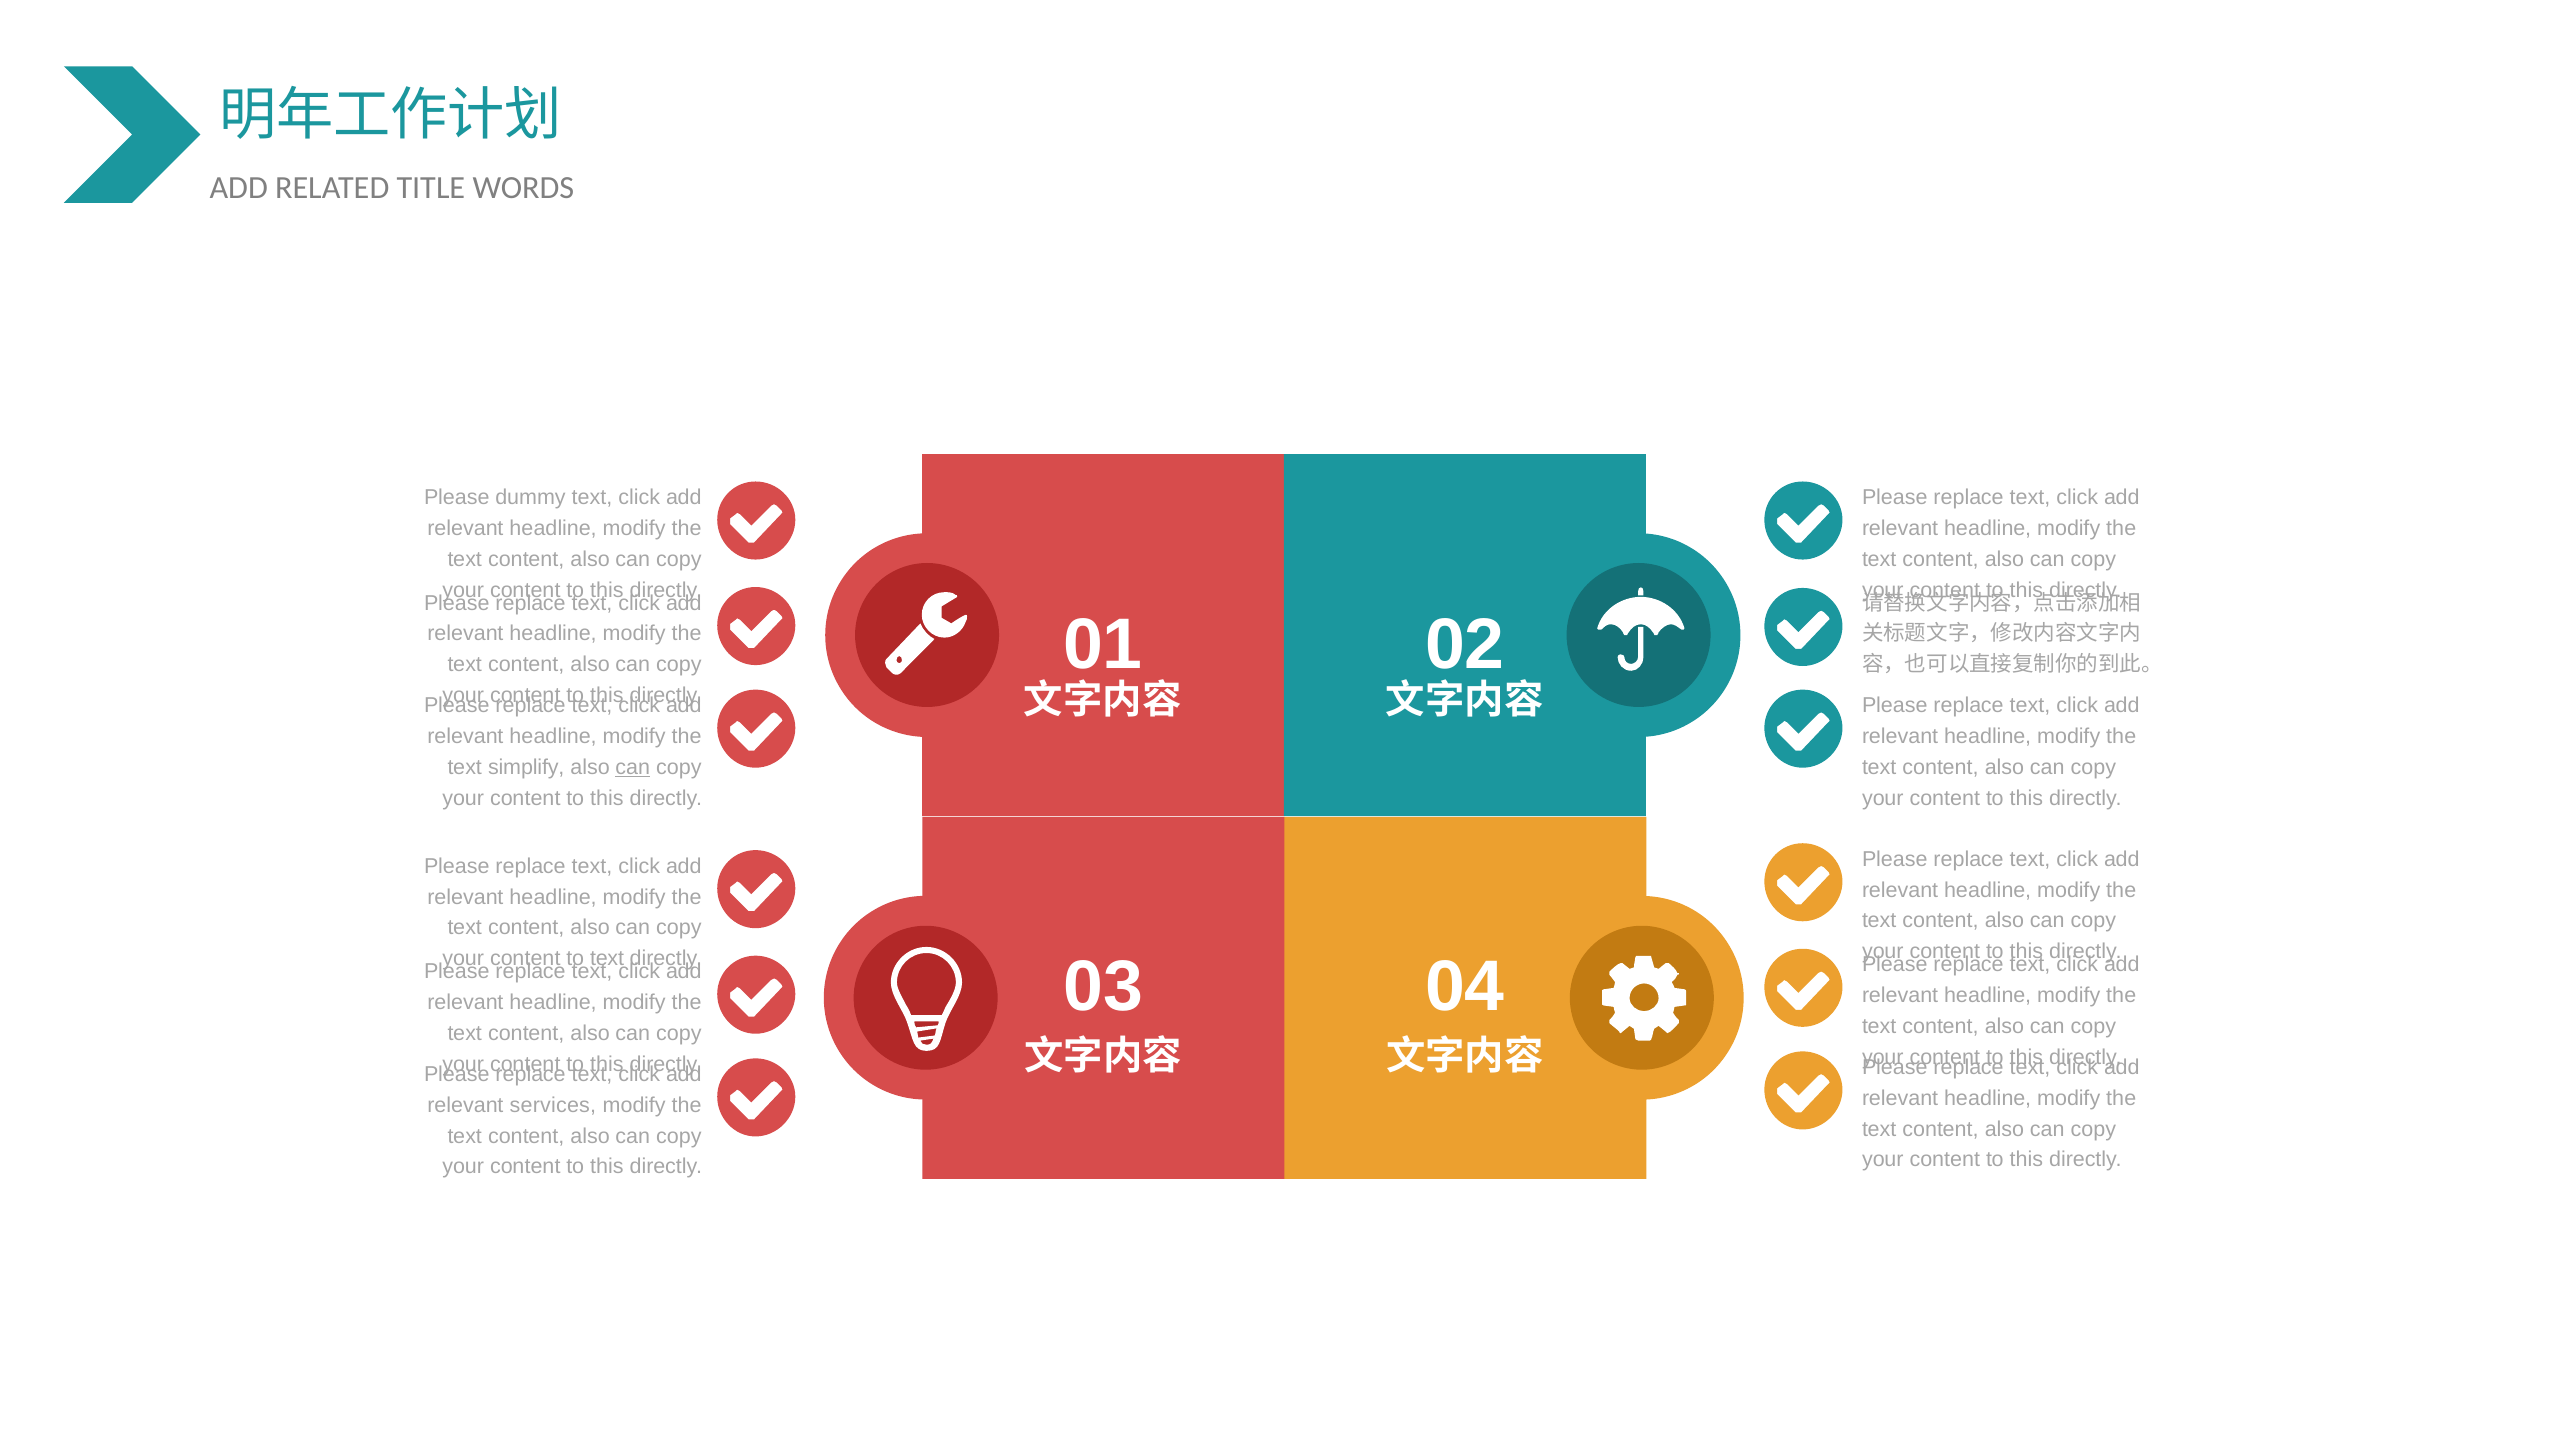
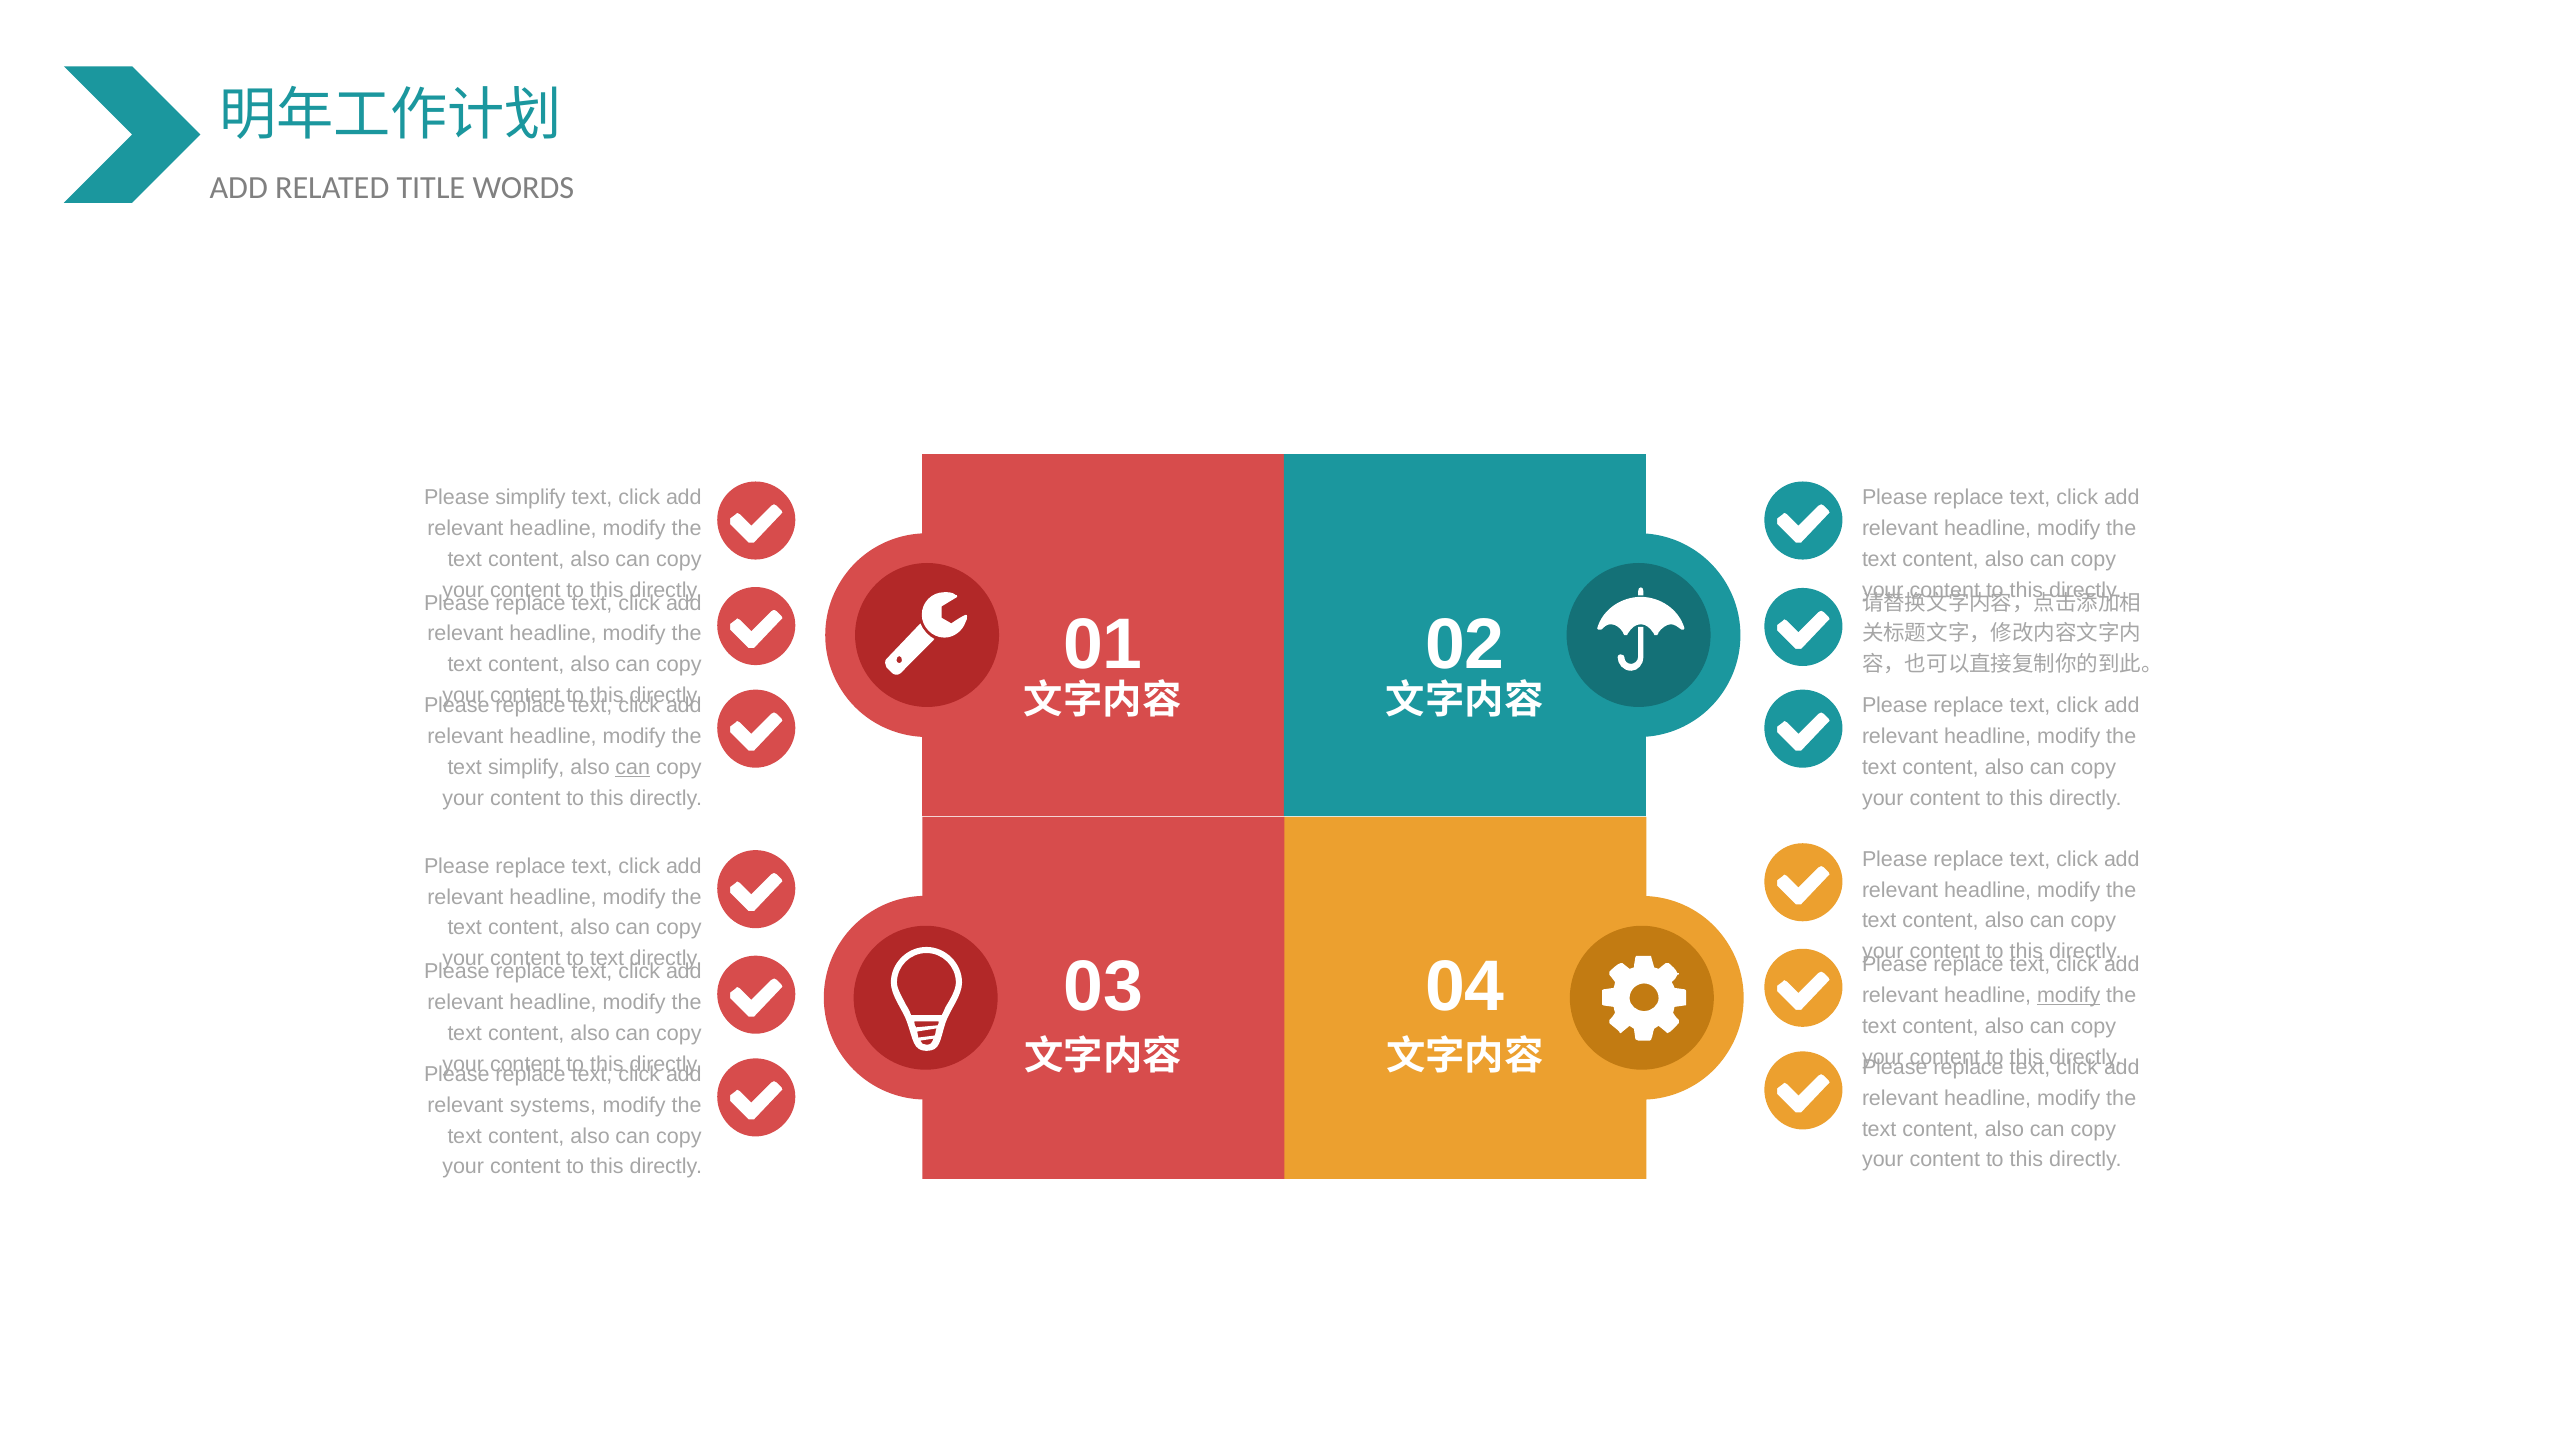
Please dummy: dummy -> simplify
modify at (2069, 996) underline: none -> present
services: services -> systems
